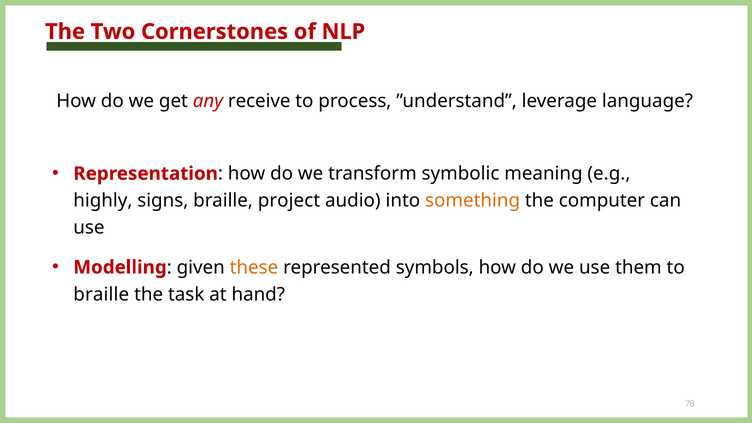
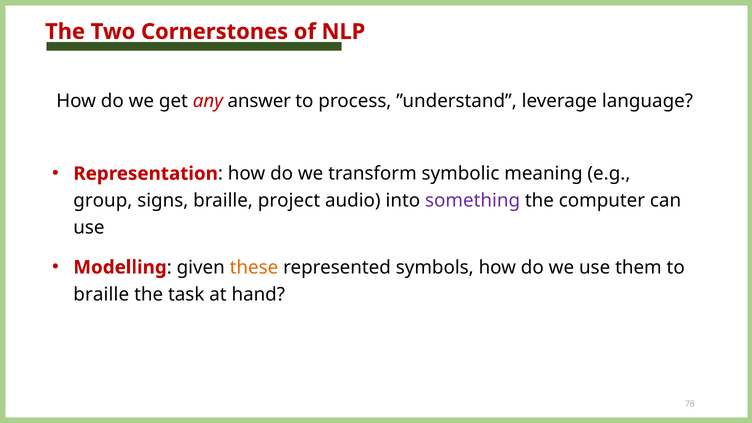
receive: receive -> answer
highly: highly -> group
something colour: orange -> purple
